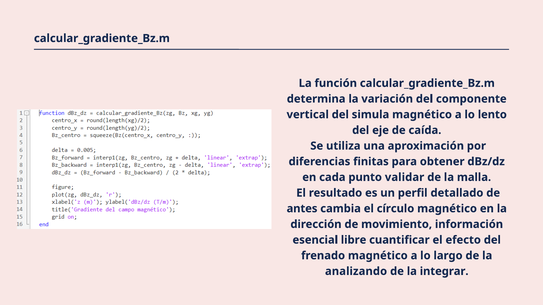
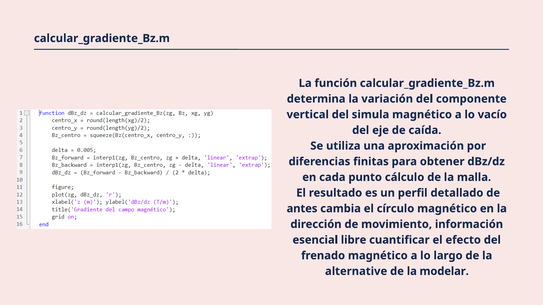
lento: lento -> vacío
validar: validar -> cálculo
analizando: analizando -> alternative
integrar: integrar -> modelar
